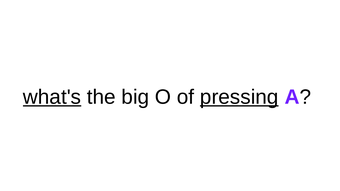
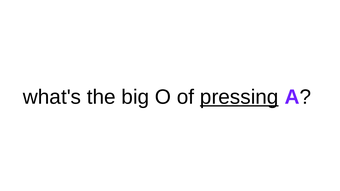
what's underline: present -> none
